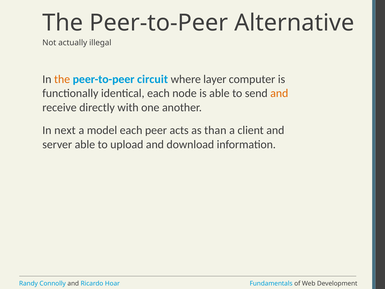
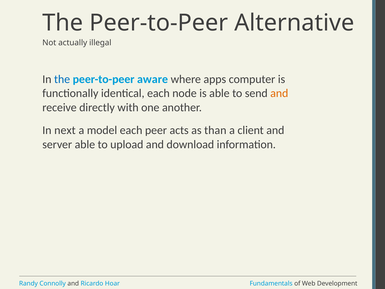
the at (62, 79) colour: orange -> blue
circuit: circuit -> aware
layer: layer -> apps
